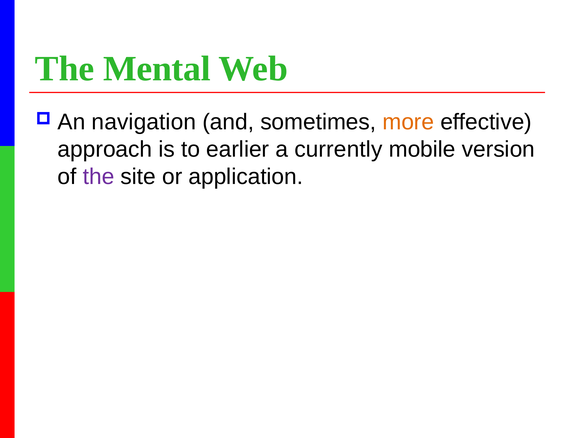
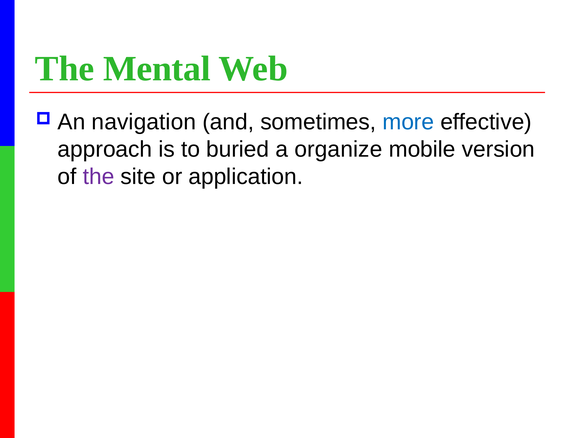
more colour: orange -> blue
earlier: earlier -> buried
currently: currently -> organize
